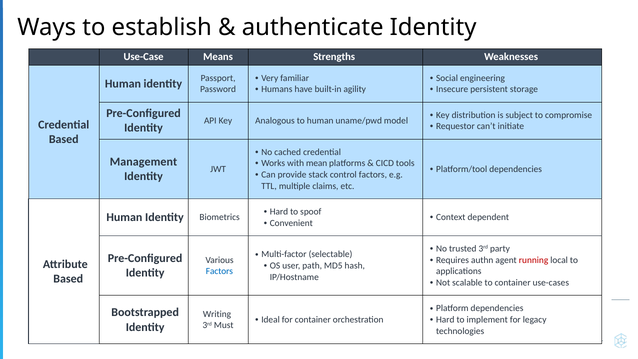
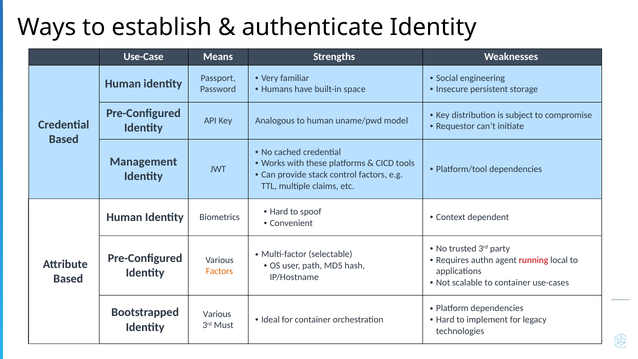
agility: agility -> space
mean: mean -> these
Factors at (219, 271) colour: blue -> orange
Writing at (217, 314): Writing -> Various
